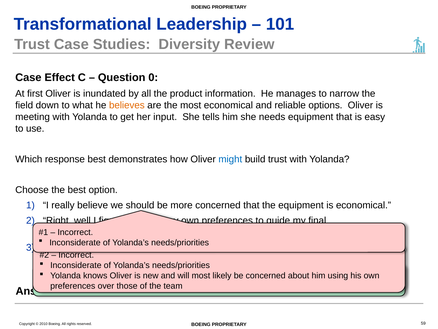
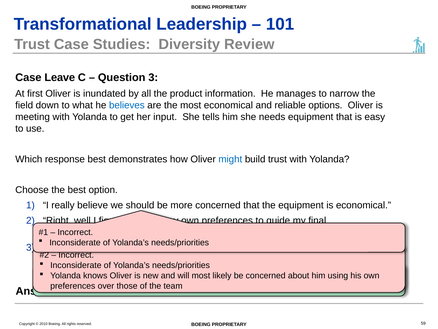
Effect: Effect -> Leave
Question 0: 0 -> 3
believes colour: orange -> blue
